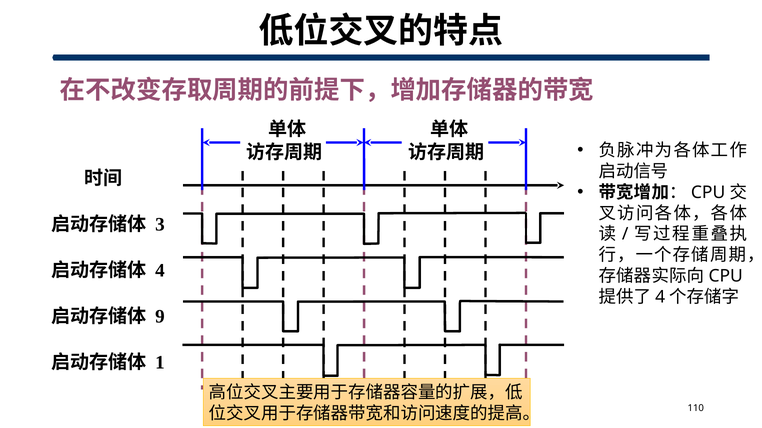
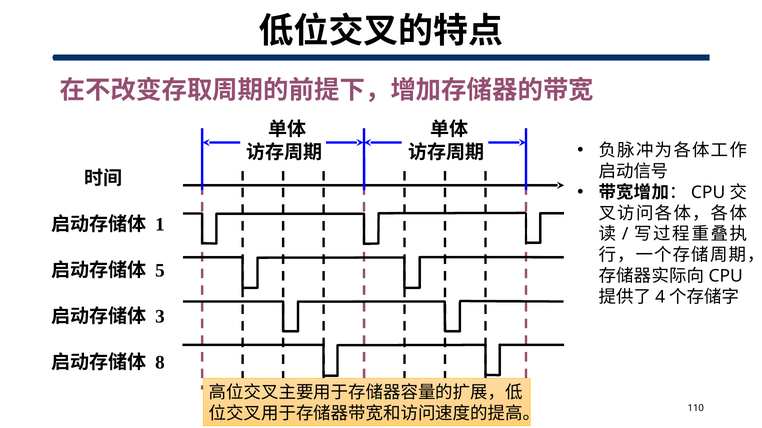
3: 3 -> 1
4 at (160, 271): 4 -> 5
9: 9 -> 3
1: 1 -> 8
